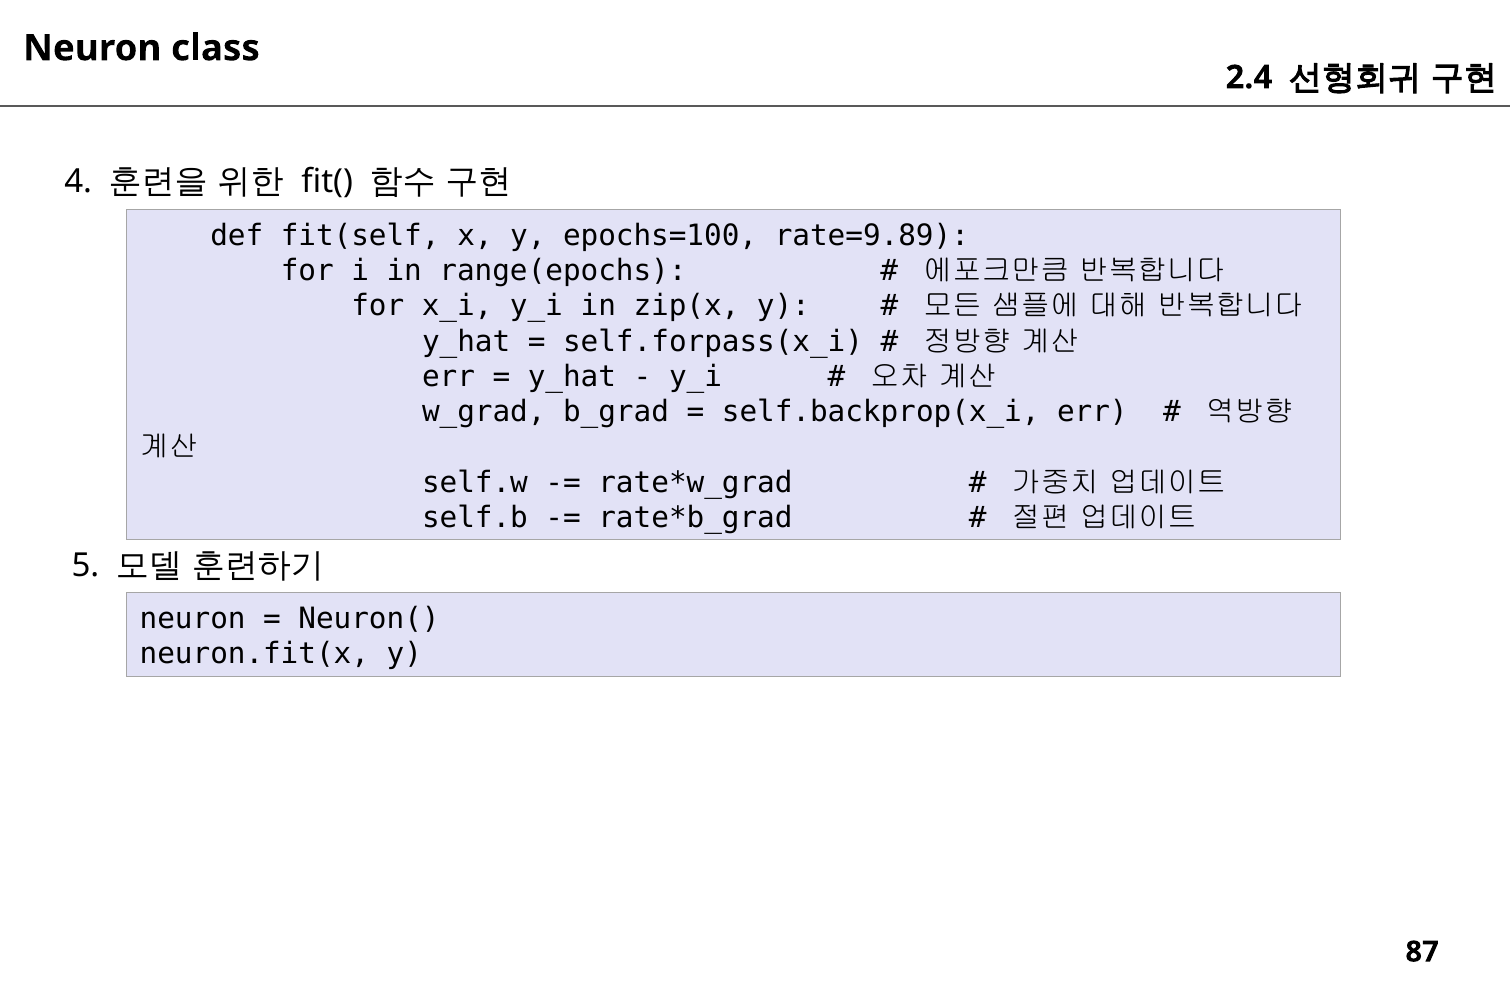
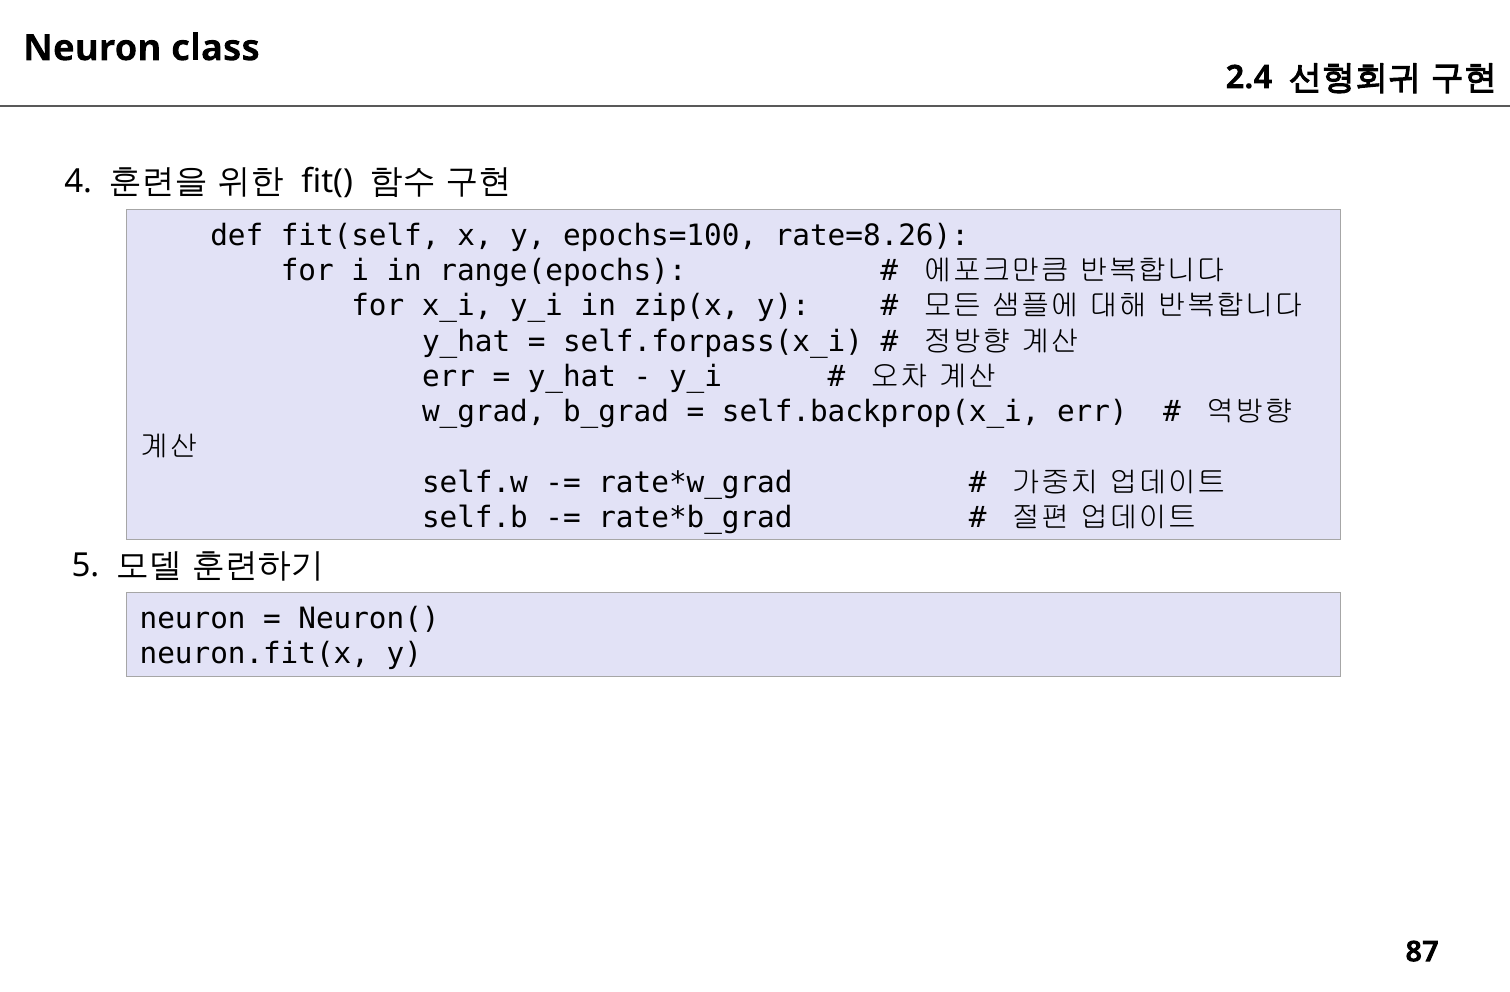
rate=9.89: rate=9.89 -> rate=8.26
